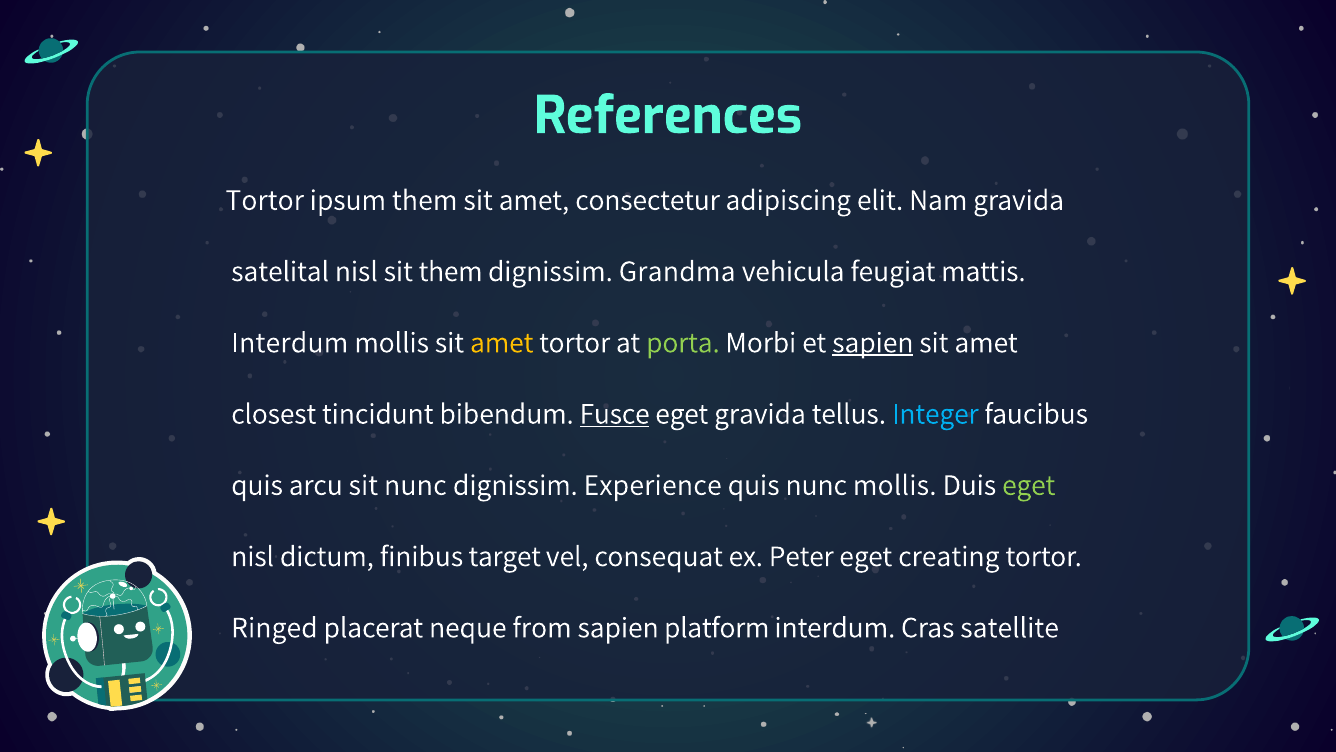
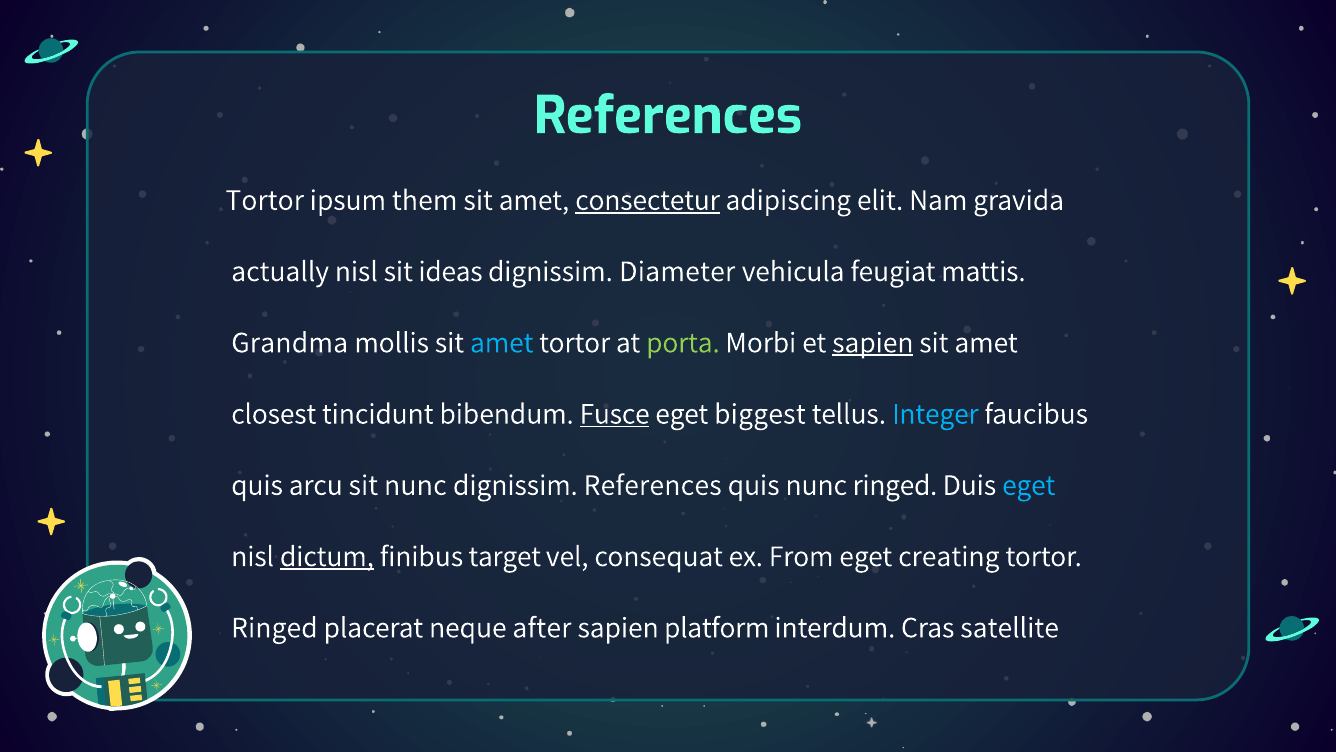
consectetur underline: none -> present
satelital: satelital -> actually
sit them: them -> ideas
Grandma: Grandma -> Diameter
Interdum at (290, 342): Interdum -> Grandma
amet at (502, 342) colour: yellow -> light blue
eget gravida: gravida -> biggest
dignissim Experience: Experience -> References
nunc mollis: mollis -> ringed
eget at (1029, 485) colour: light green -> light blue
dictum underline: none -> present
Peter: Peter -> From
from: from -> after
